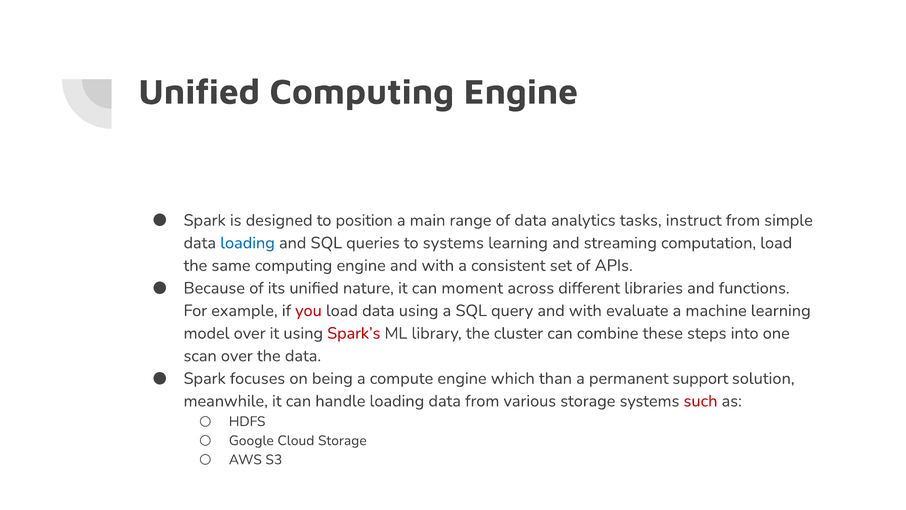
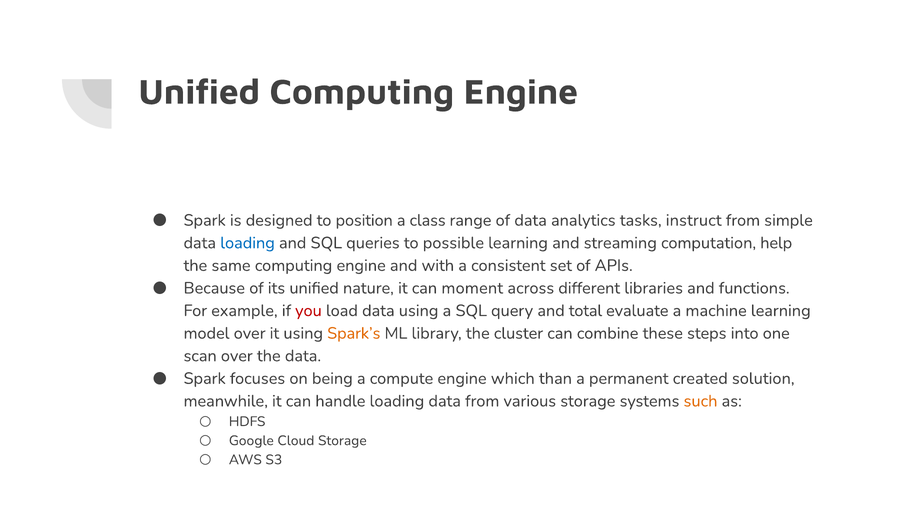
main: main -> class
to systems: systems -> possible
computation load: load -> help
query and with: with -> total
Spark’s colour: red -> orange
support: support -> created
such colour: red -> orange
